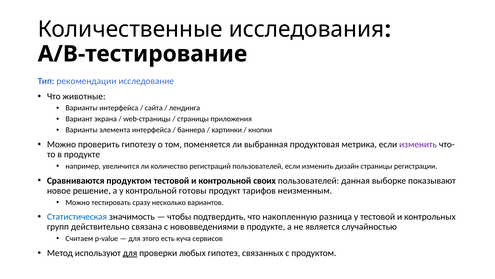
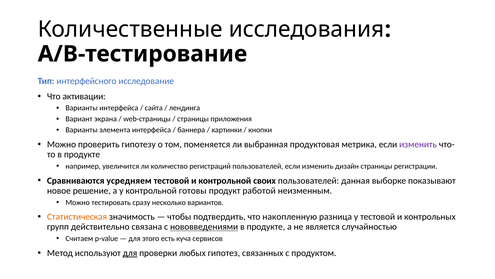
рекомендации: рекомендации -> интерфейсного
животные: животные -> активации
Сравниваются продуктом: продуктом -> усредняем
тарифов: тарифов -> работой
Статистическая colour: blue -> orange
нововведениями underline: none -> present
